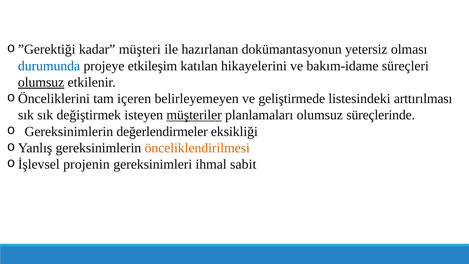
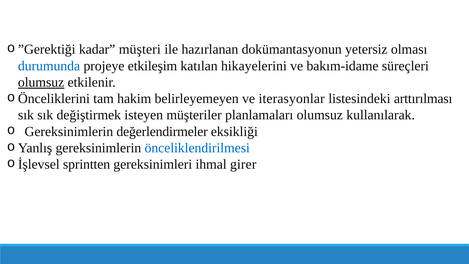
içeren: içeren -> hakim
geliştirmede: geliştirmede -> iterasyonlar
müşteriler underline: present -> none
süreçlerinde: süreçlerinde -> kullanılarak
önceliklendirilmesi colour: orange -> blue
projenin: projenin -> sprintten
sabit: sabit -> girer
